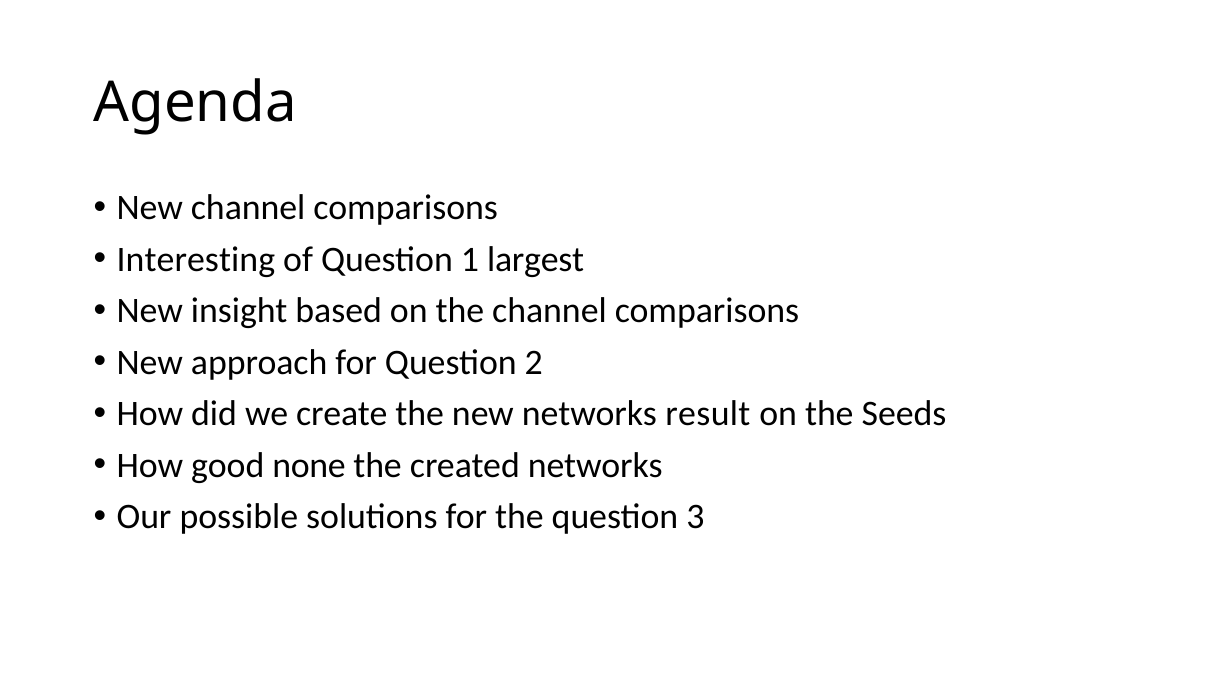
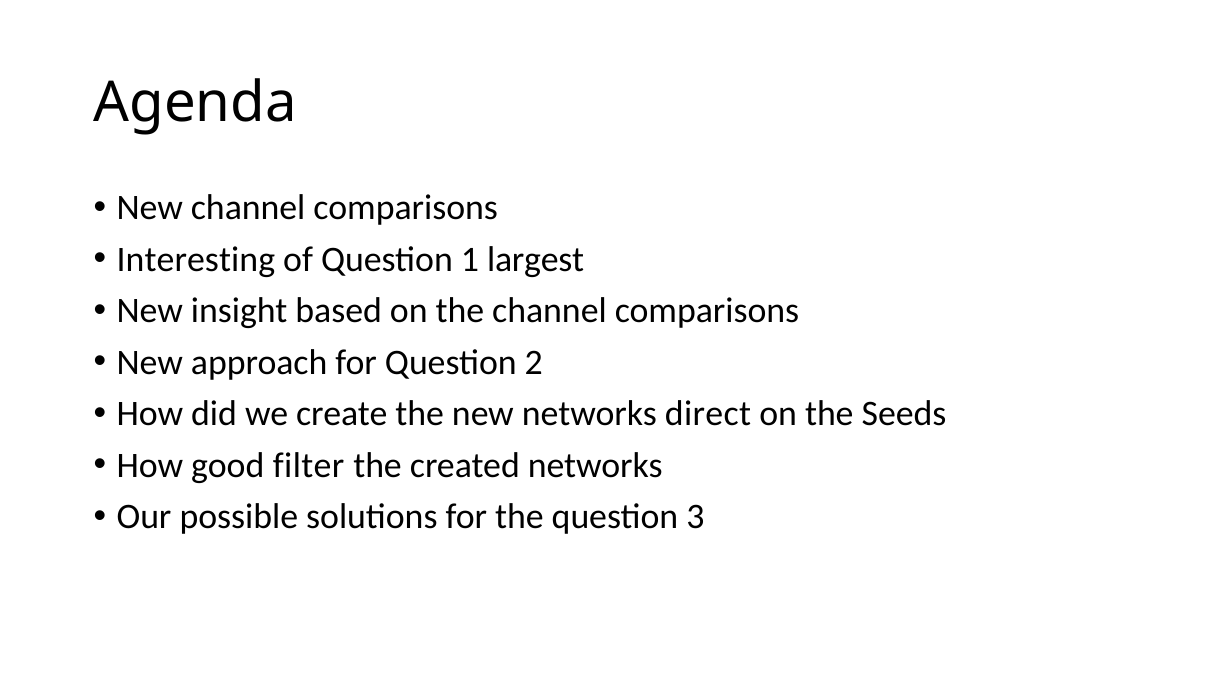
result: result -> direct
none: none -> filter
